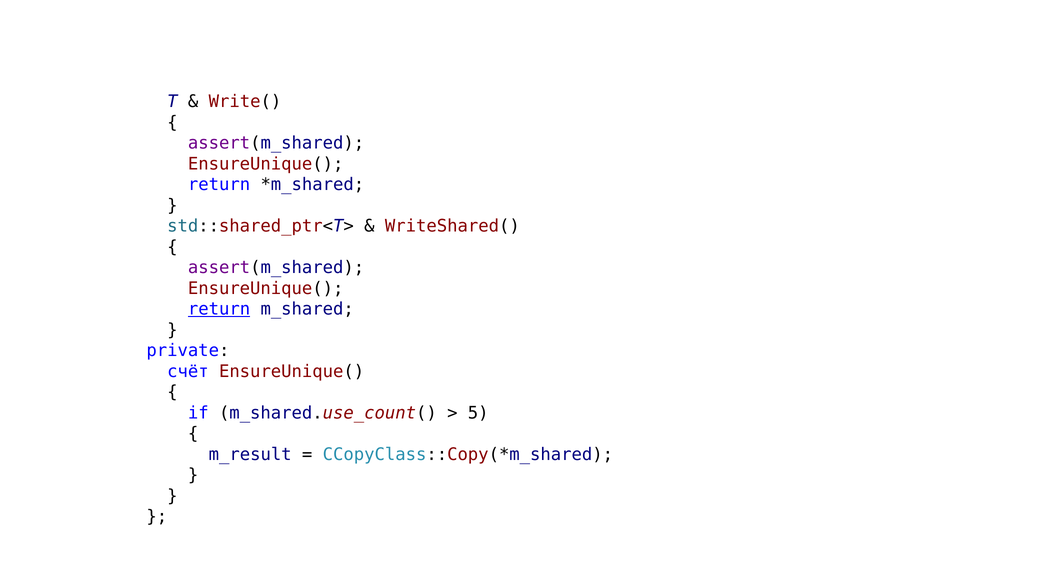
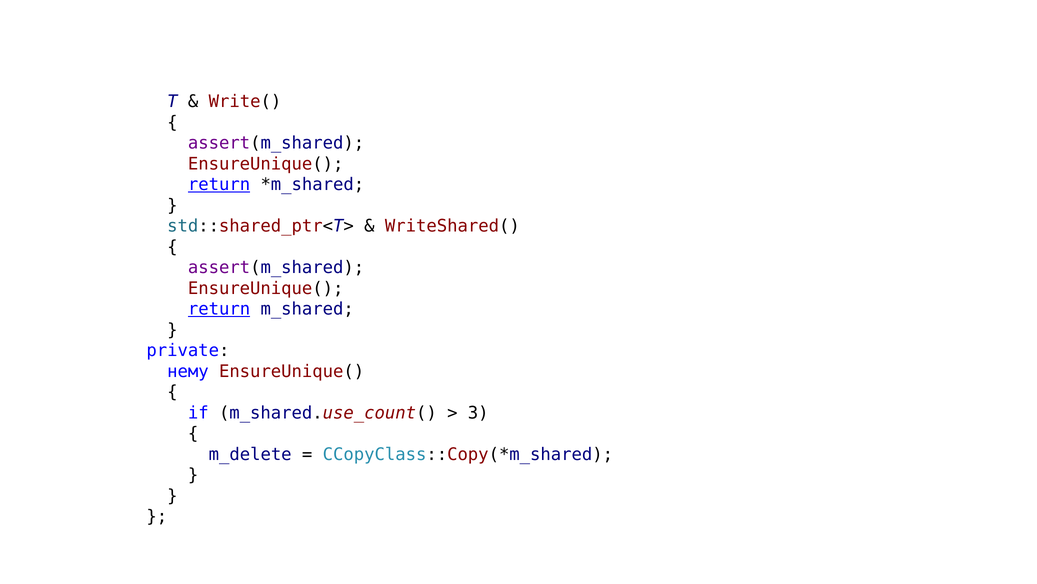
return at (219, 184) underline: none -> present
счёт: счёт -> нему
5: 5 -> 3
m_result: m_result -> m_delete
